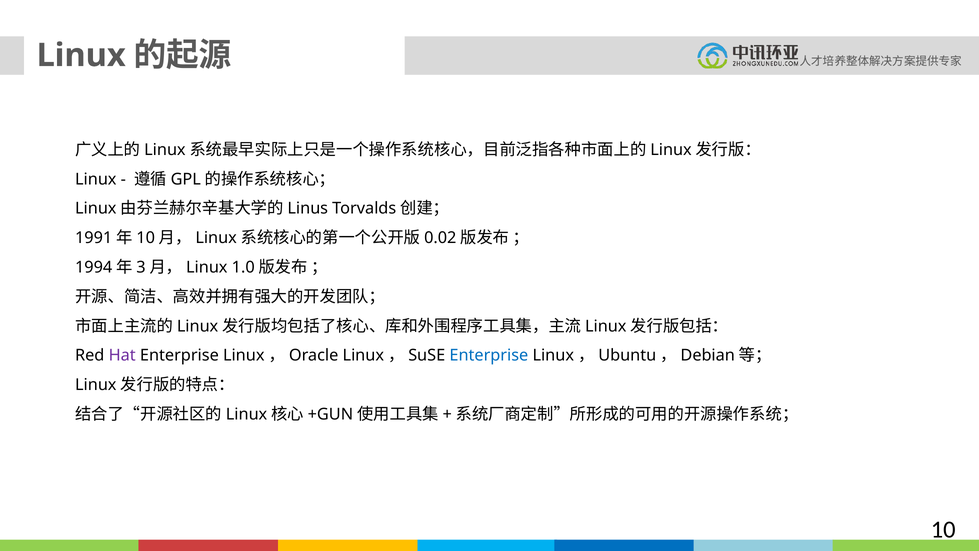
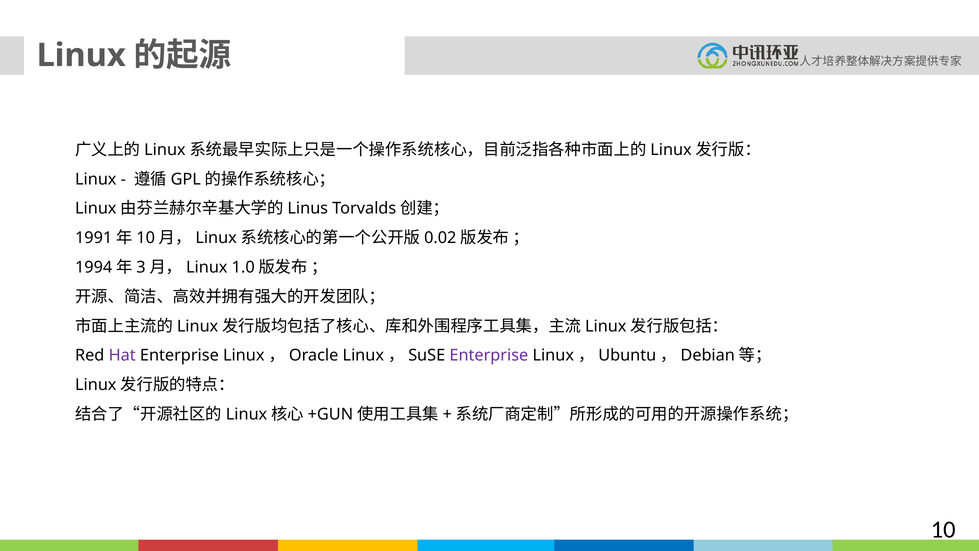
Enterprise at (489, 355) colour: blue -> purple
